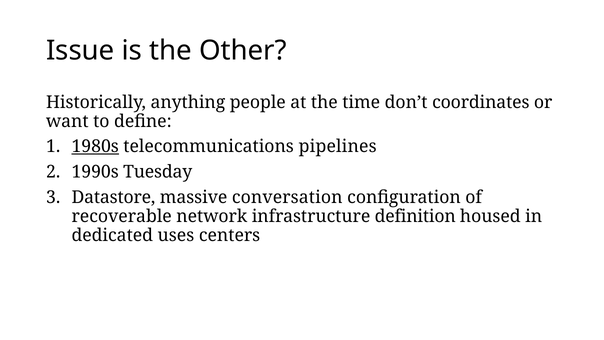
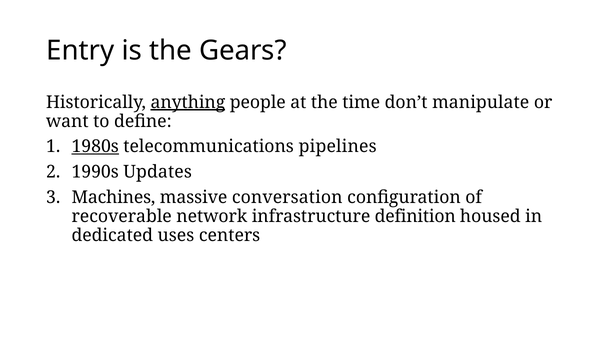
Issue: Issue -> Entry
Other: Other -> Gears
anything underline: none -> present
coordinates: coordinates -> manipulate
Tuesday: Tuesday -> Updates
Datastore: Datastore -> Machines
